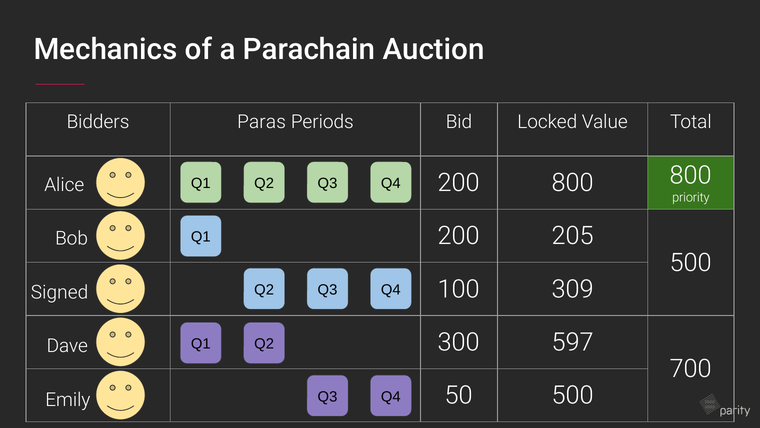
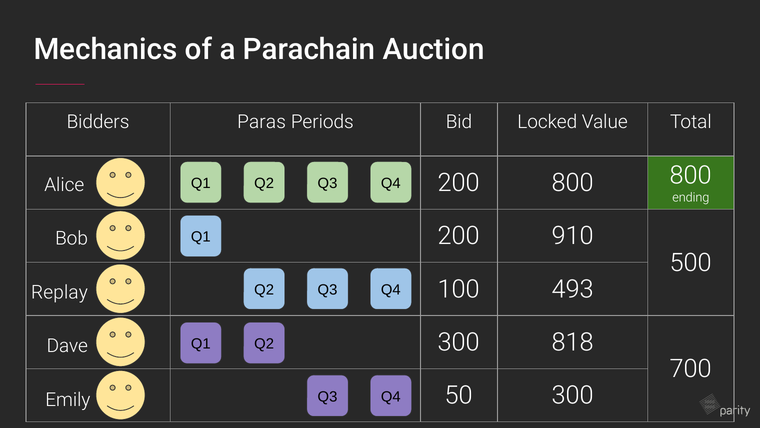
priority: priority -> ending
205: 205 -> 910
309: 309 -> 493
Signed: Signed -> Replay
597: 597 -> 818
50 500: 500 -> 300
